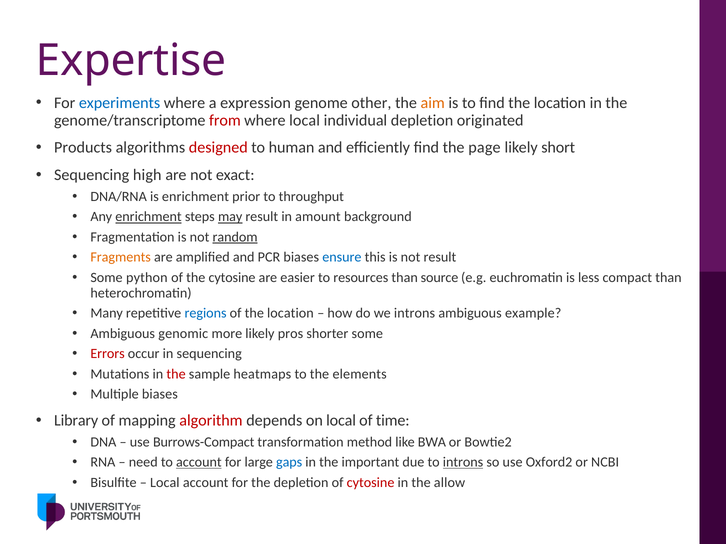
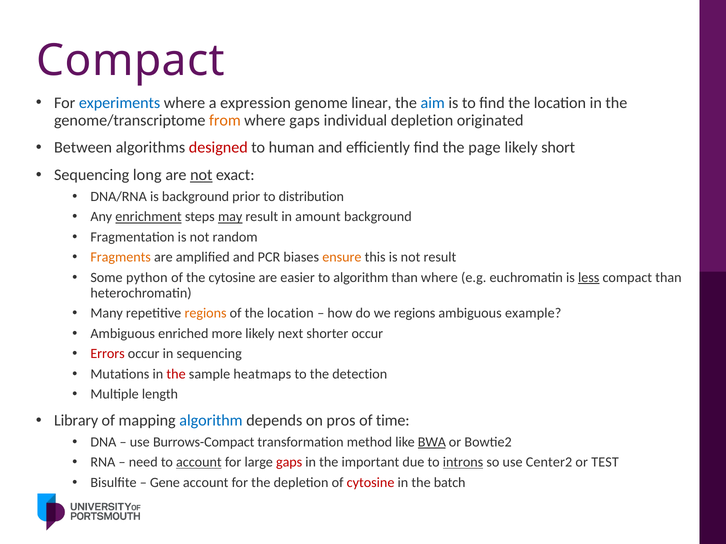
Expertise at (131, 61): Expertise -> Compact
other: other -> linear
aim colour: orange -> blue
from colour: red -> orange
where local: local -> gaps
Products: Products -> Between
high: high -> long
not at (201, 175) underline: none -> present
is enrichment: enrichment -> background
throughput: throughput -> distribution
random underline: present -> none
ensure colour: blue -> orange
to resources: resources -> algorithm
than source: source -> where
less underline: none -> present
regions at (206, 313) colour: blue -> orange
we introns: introns -> regions
genomic: genomic -> enriched
pros: pros -> next
shorter some: some -> occur
elements: elements -> detection
Multiple biases: biases -> length
algorithm at (211, 421) colour: red -> blue
on local: local -> pros
BWA underline: none -> present
gaps at (289, 463) colour: blue -> red
Oxford2: Oxford2 -> Center2
NCBI: NCBI -> TEST
Local at (165, 483): Local -> Gene
allow: allow -> batch
